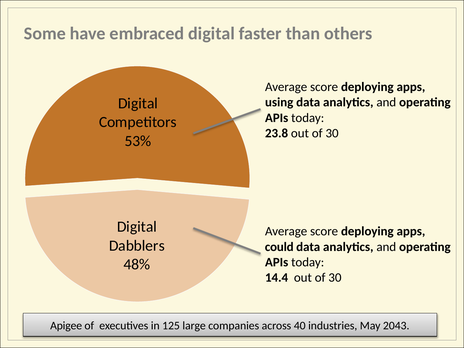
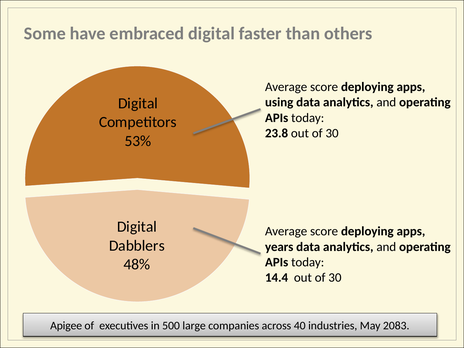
could: could -> years
125: 125 -> 500
2043: 2043 -> 2083
